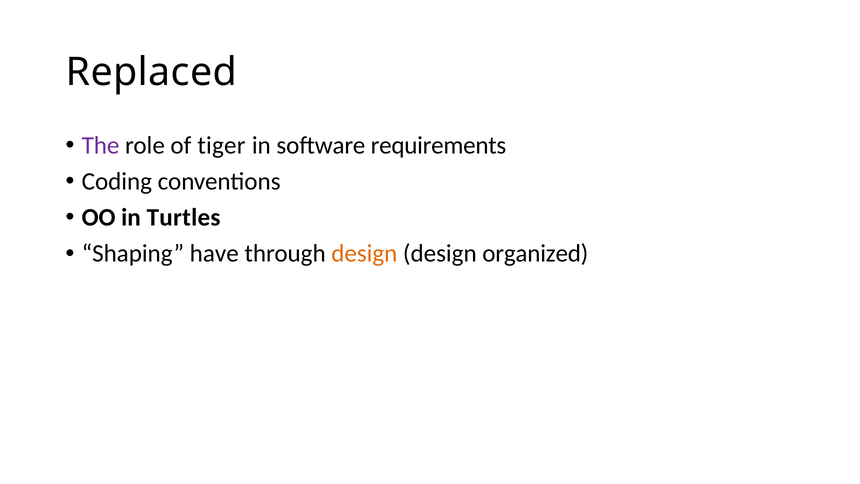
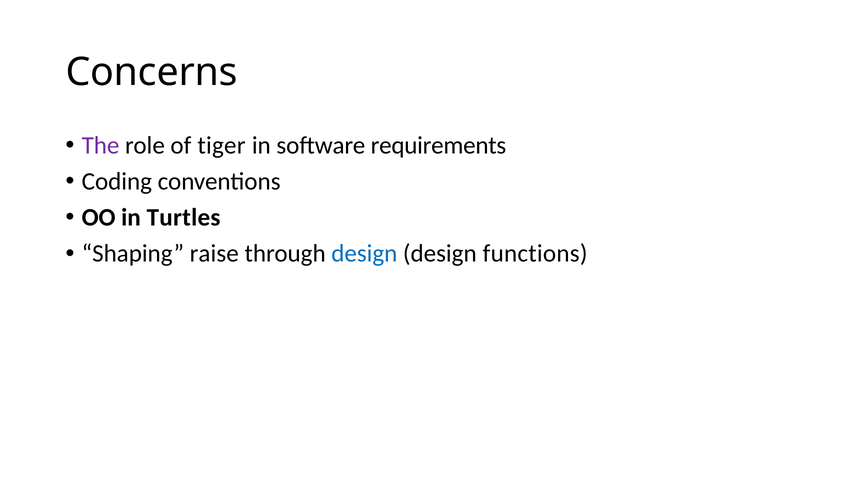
Replaced: Replaced -> Concerns
have: have -> raise
design at (364, 254) colour: orange -> blue
organized: organized -> functions
